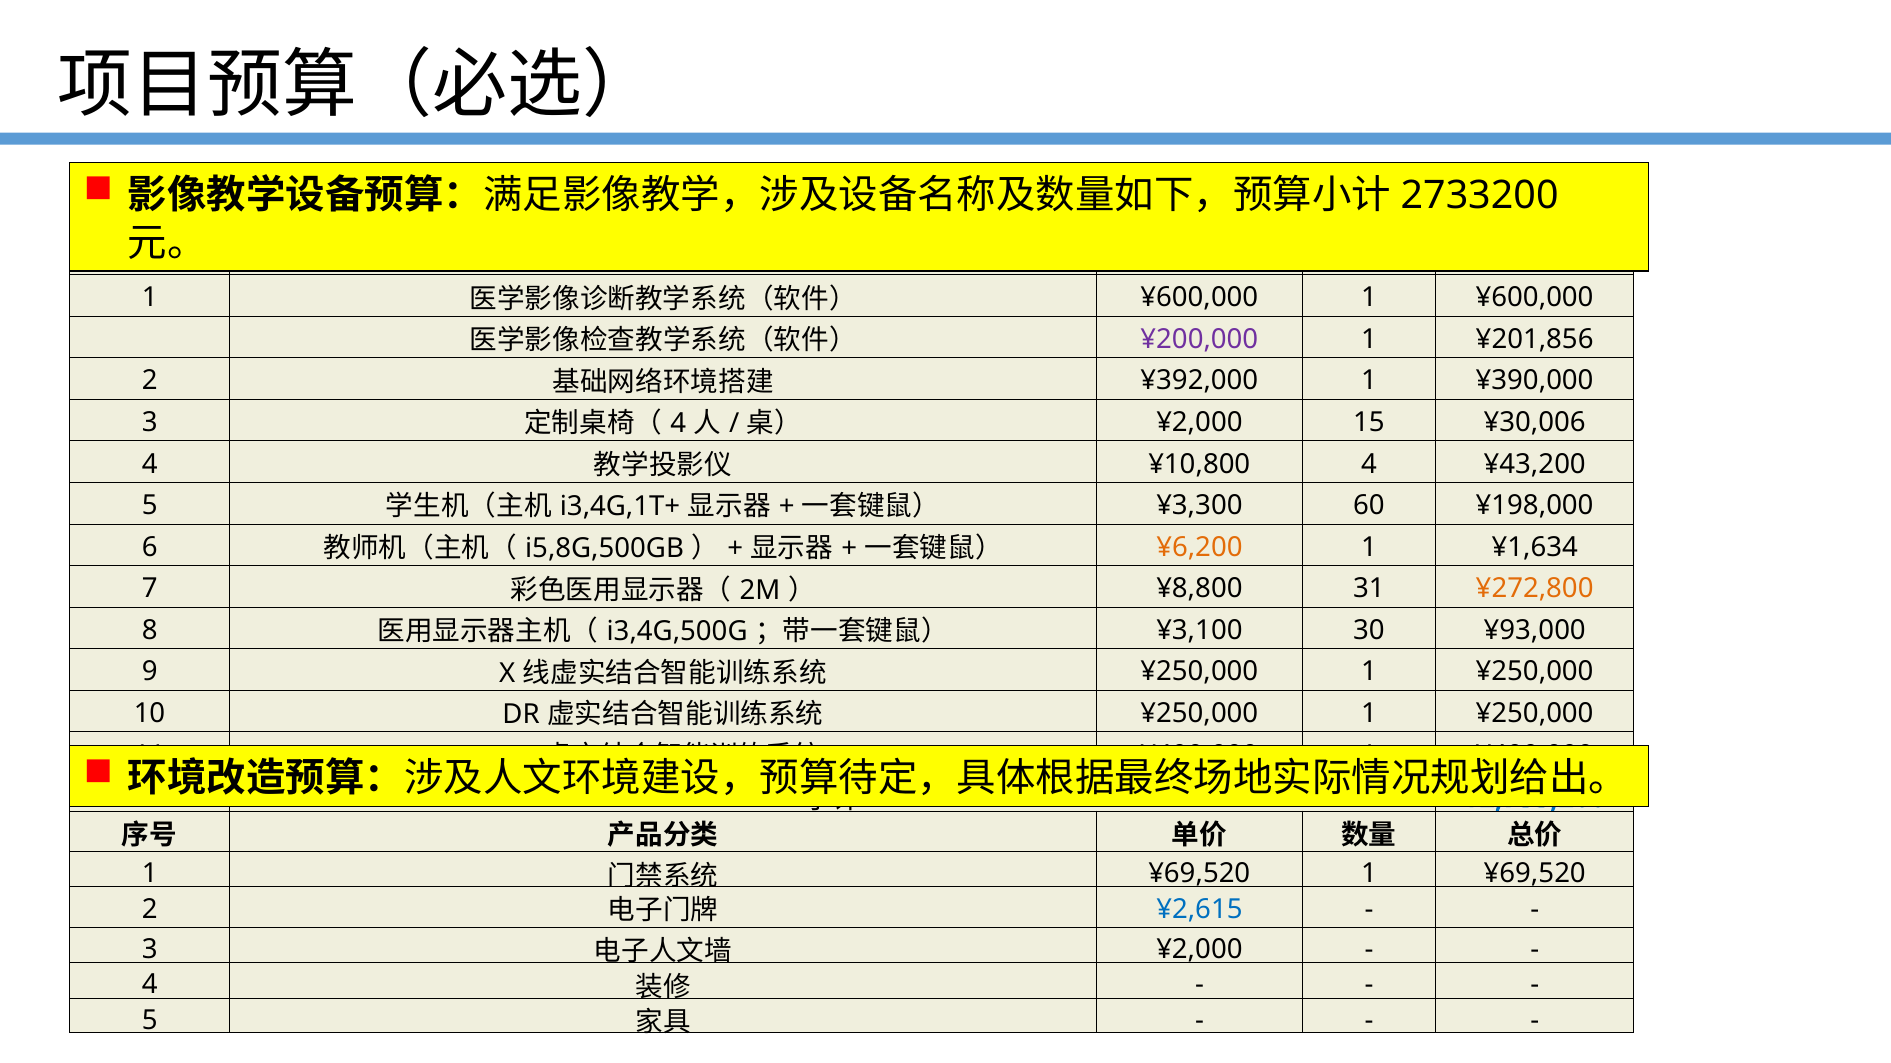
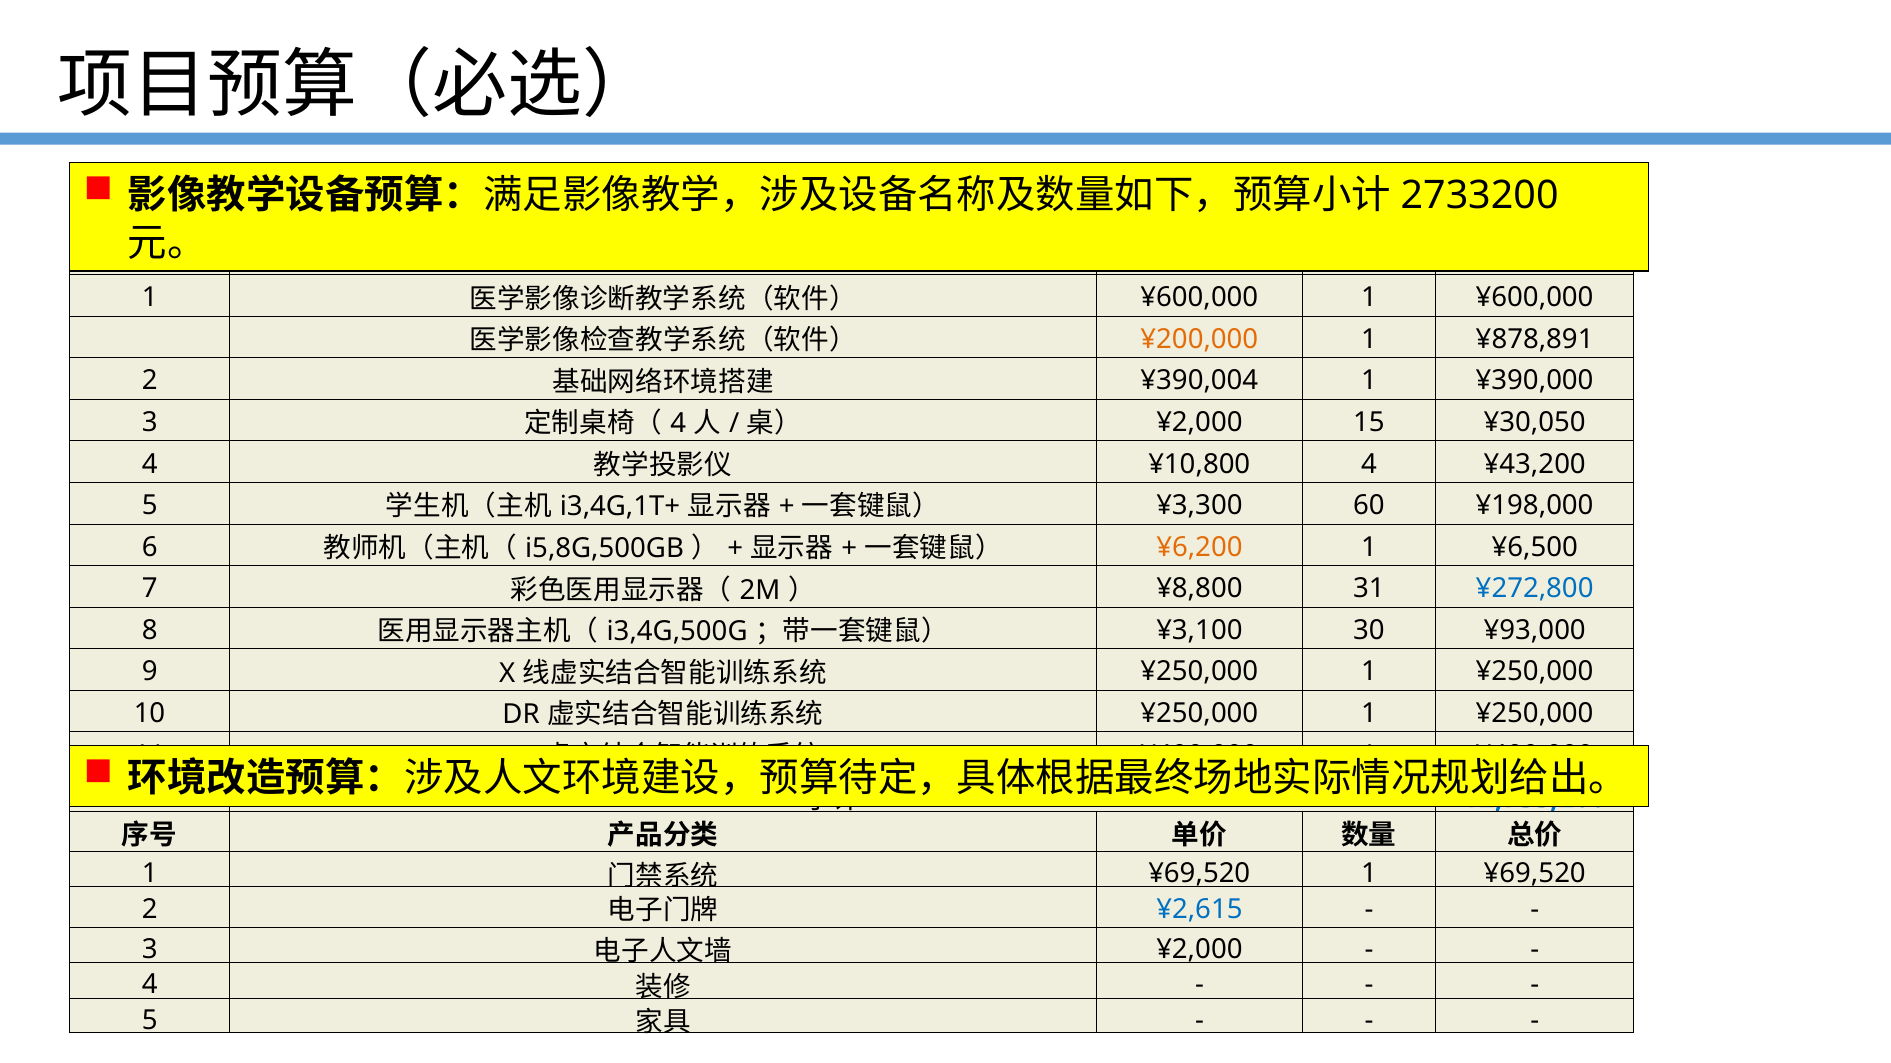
¥200,000 colour: purple -> orange
¥201,856: ¥201,856 -> ¥878,891
¥392,000: ¥392,000 -> ¥390,004
¥30,006: ¥30,006 -> ¥30,050
¥1,634: ¥1,634 -> ¥6,500
¥272,800 colour: orange -> blue
